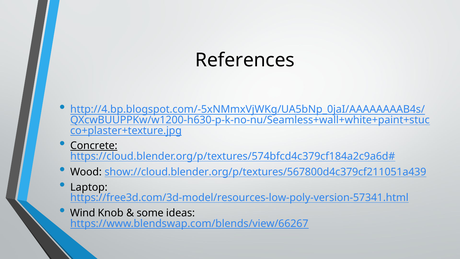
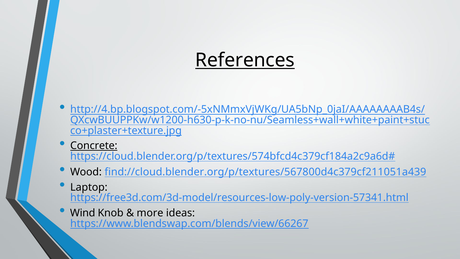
References underline: none -> present
show://cloud.blender.org/p/textures/567800d4c379cf211051a439: show://cloud.blender.org/p/textures/567800d4c379cf211051a439 -> find://cloud.blender.org/p/textures/567800d4c379cf211051a439
some: some -> more
